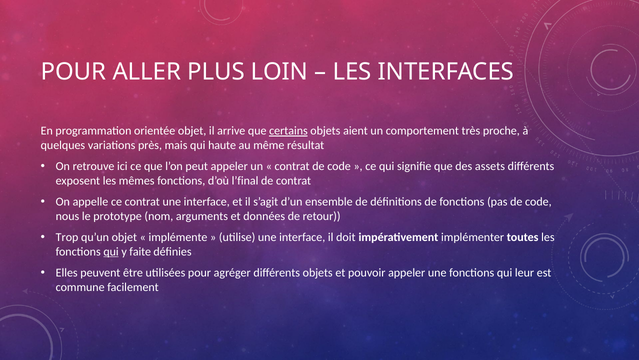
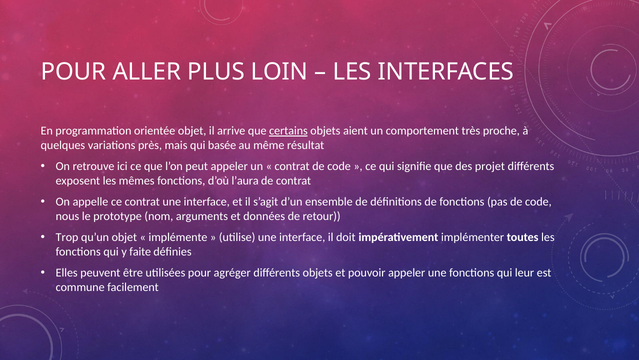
haute: haute -> basée
assets: assets -> projet
l’final: l’final -> l’aura
qui at (111, 251) underline: present -> none
